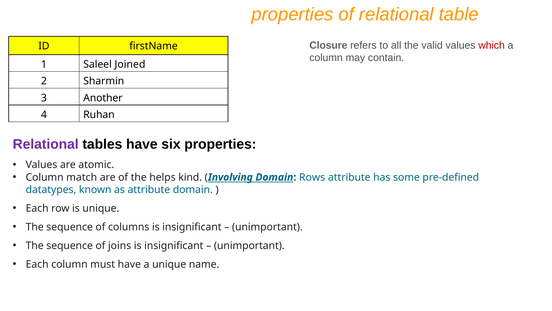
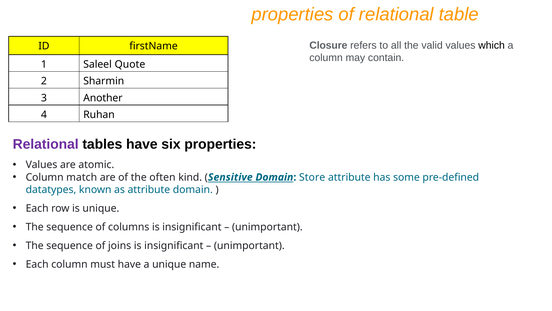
which colour: red -> black
Joined: Joined -> Quote
helps: helps -> often
Involving: Involving -> Sensitive
Rows: Rows -> Store
